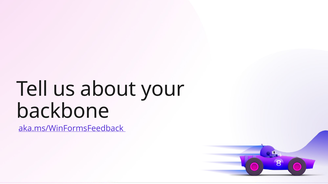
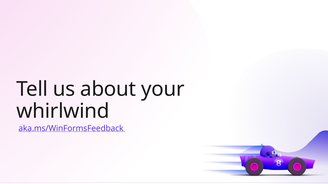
backbone: backbone -> whirlwind
